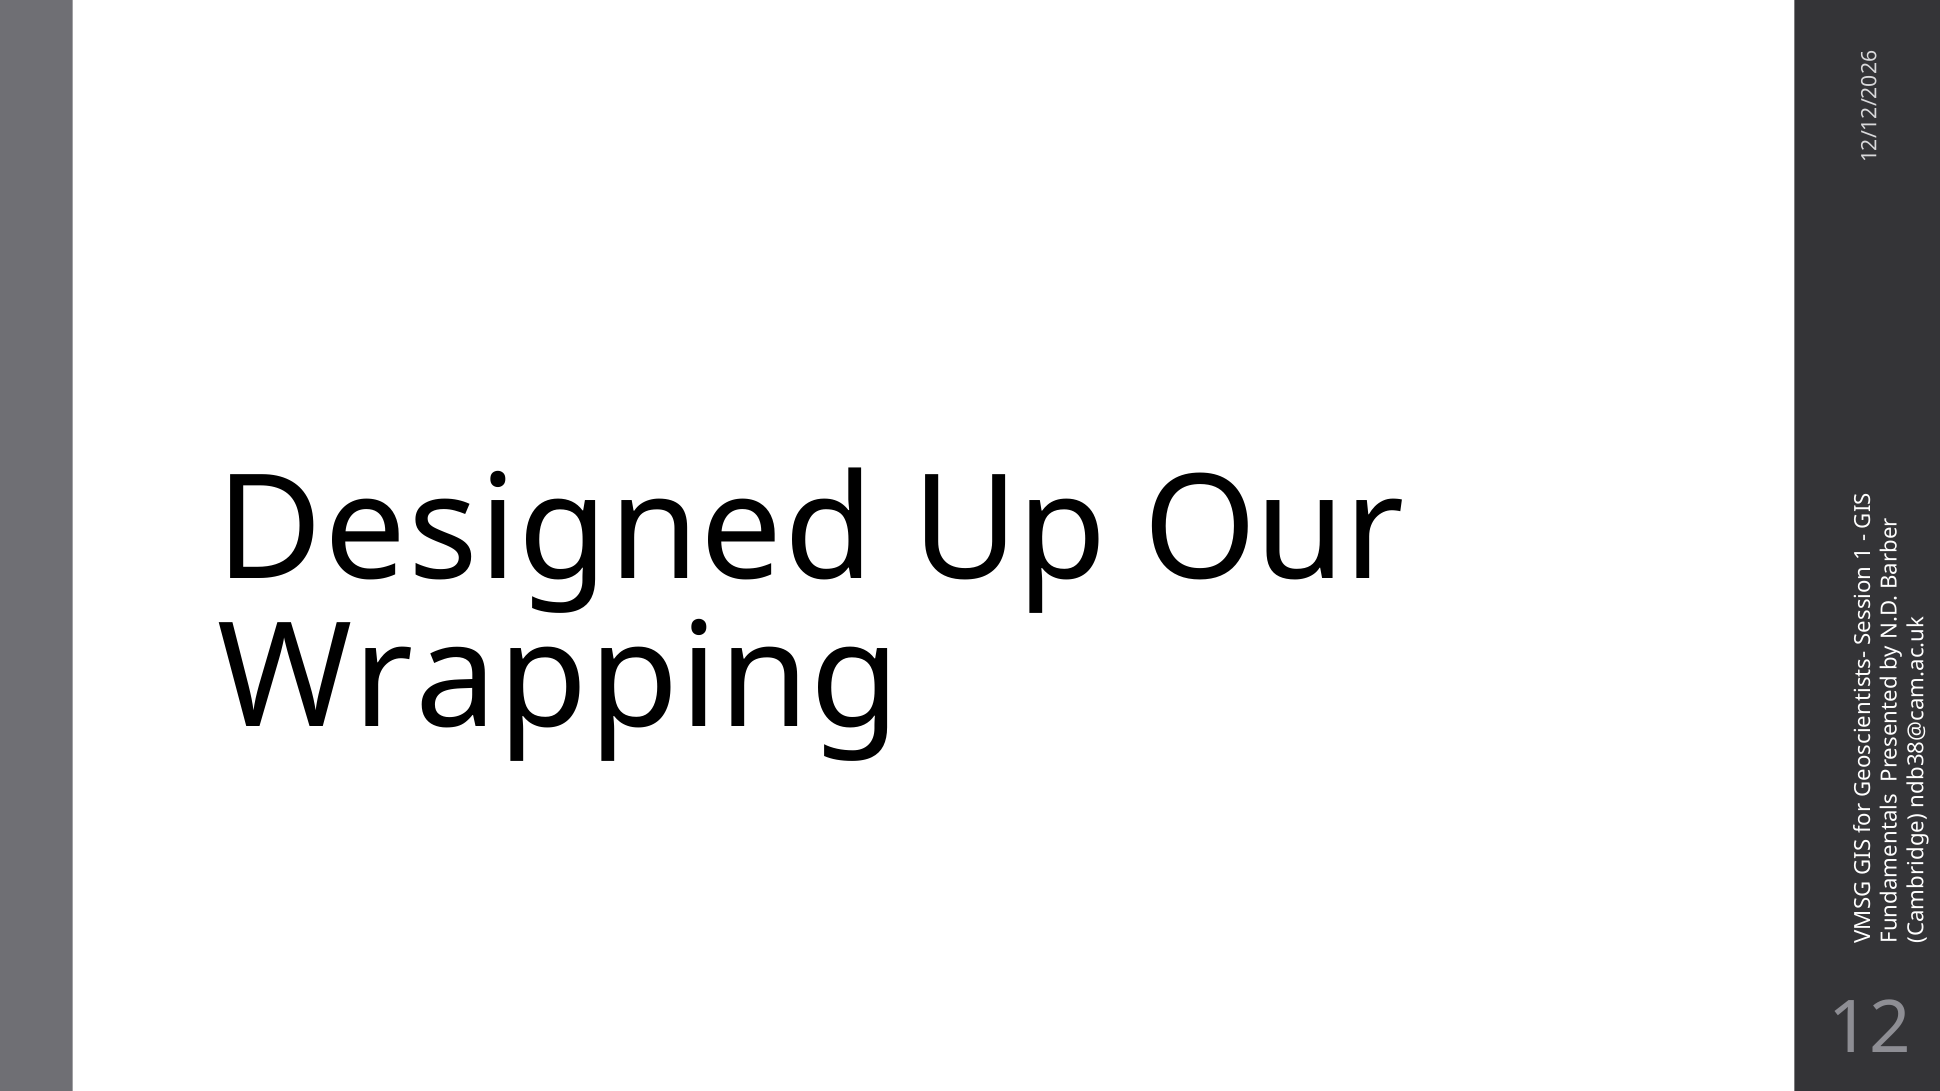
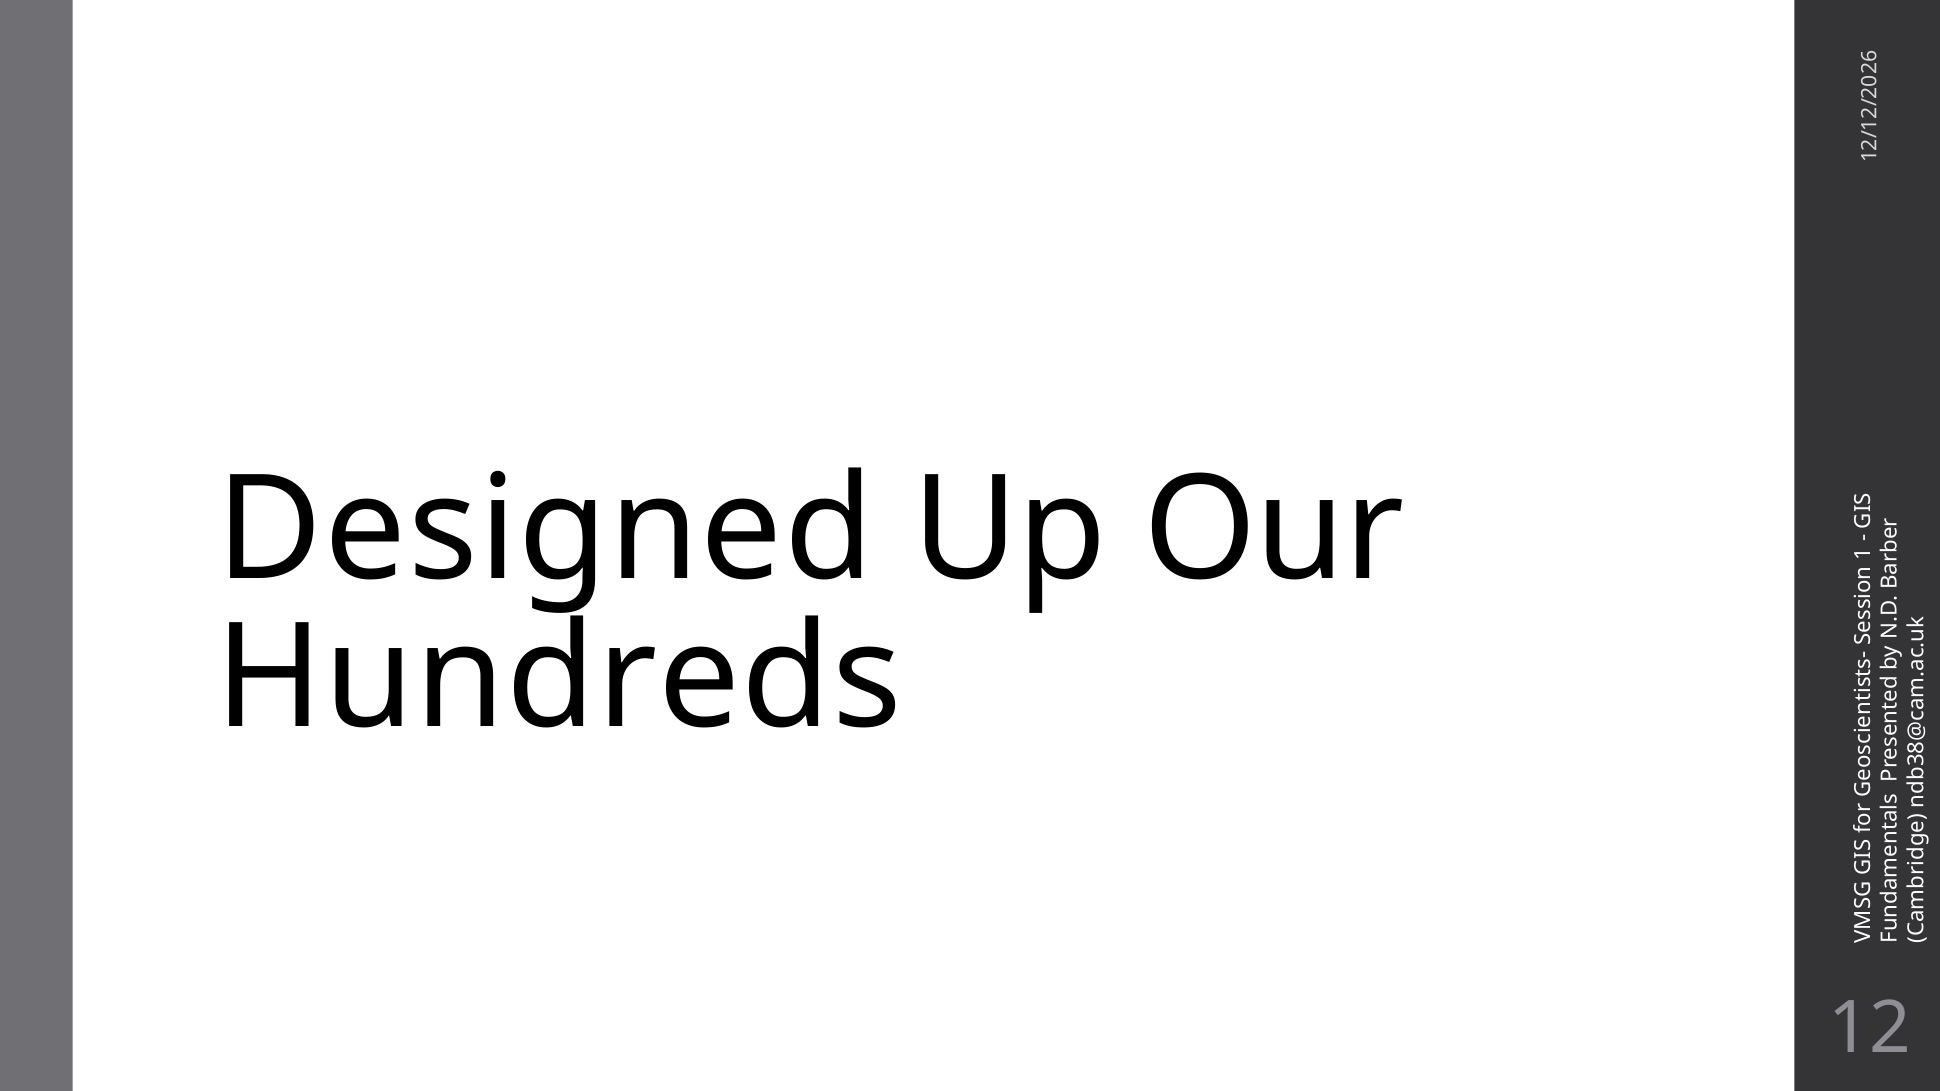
Wrapping: Wrapping -> Hundreds
